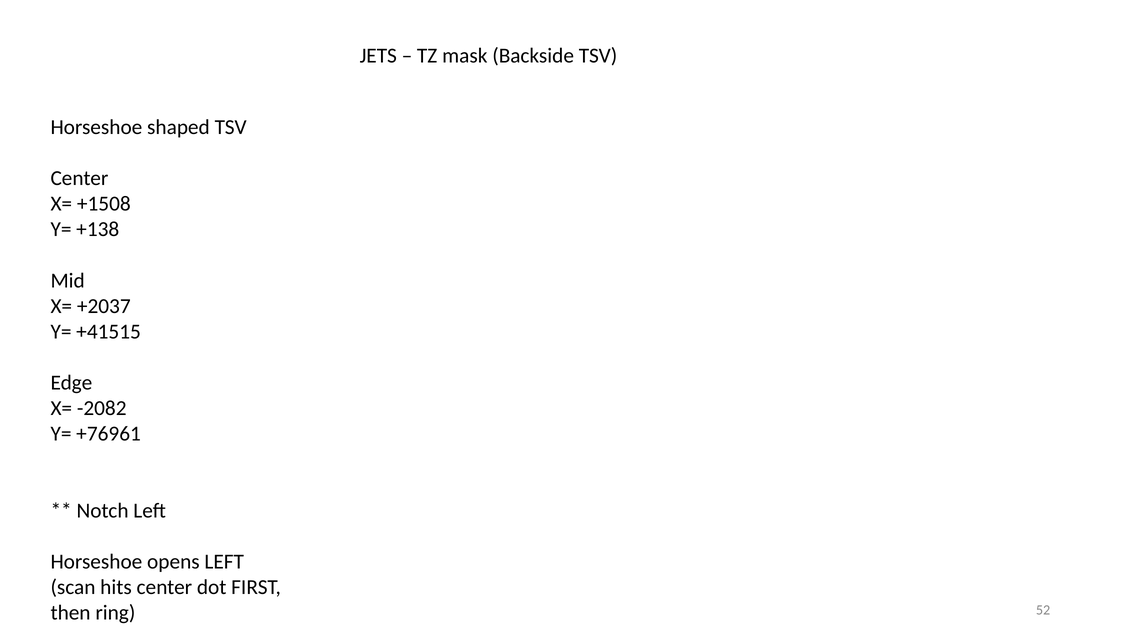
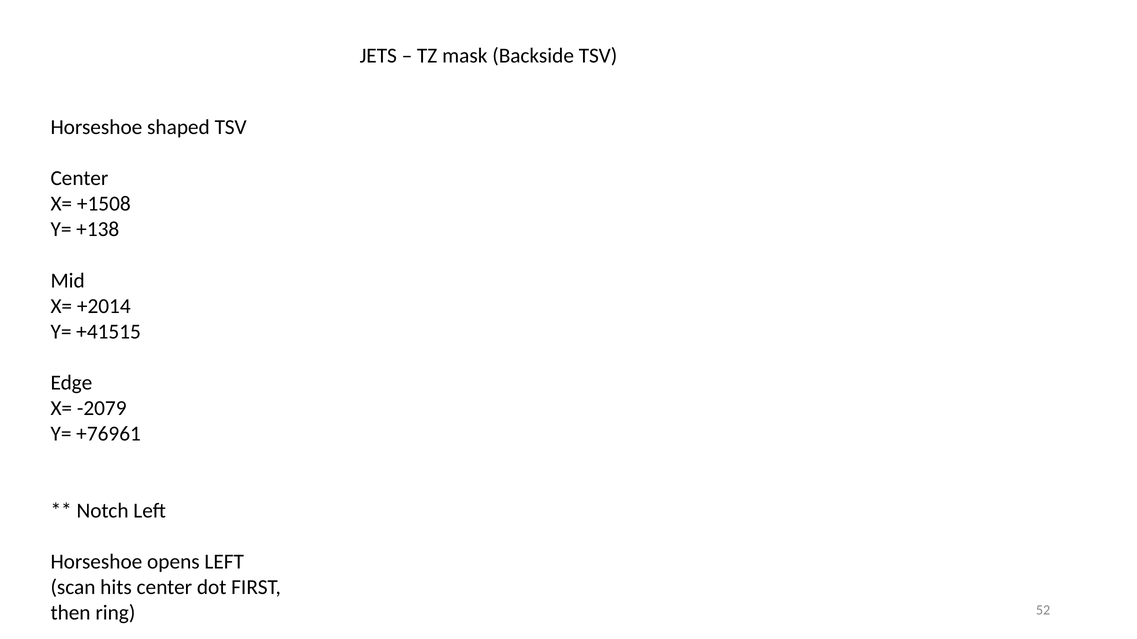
+2037: +2037 -> +2014
-2082: -2082 -> -2079
